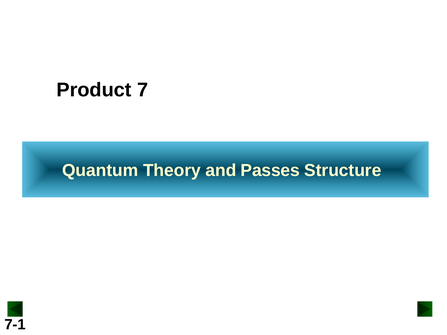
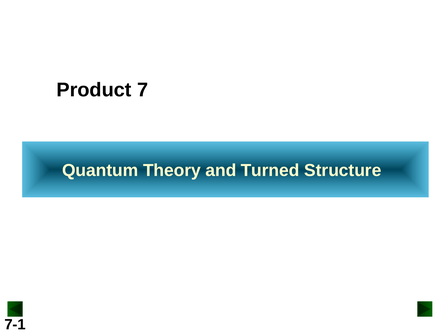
Passes: Passes -> Turned
